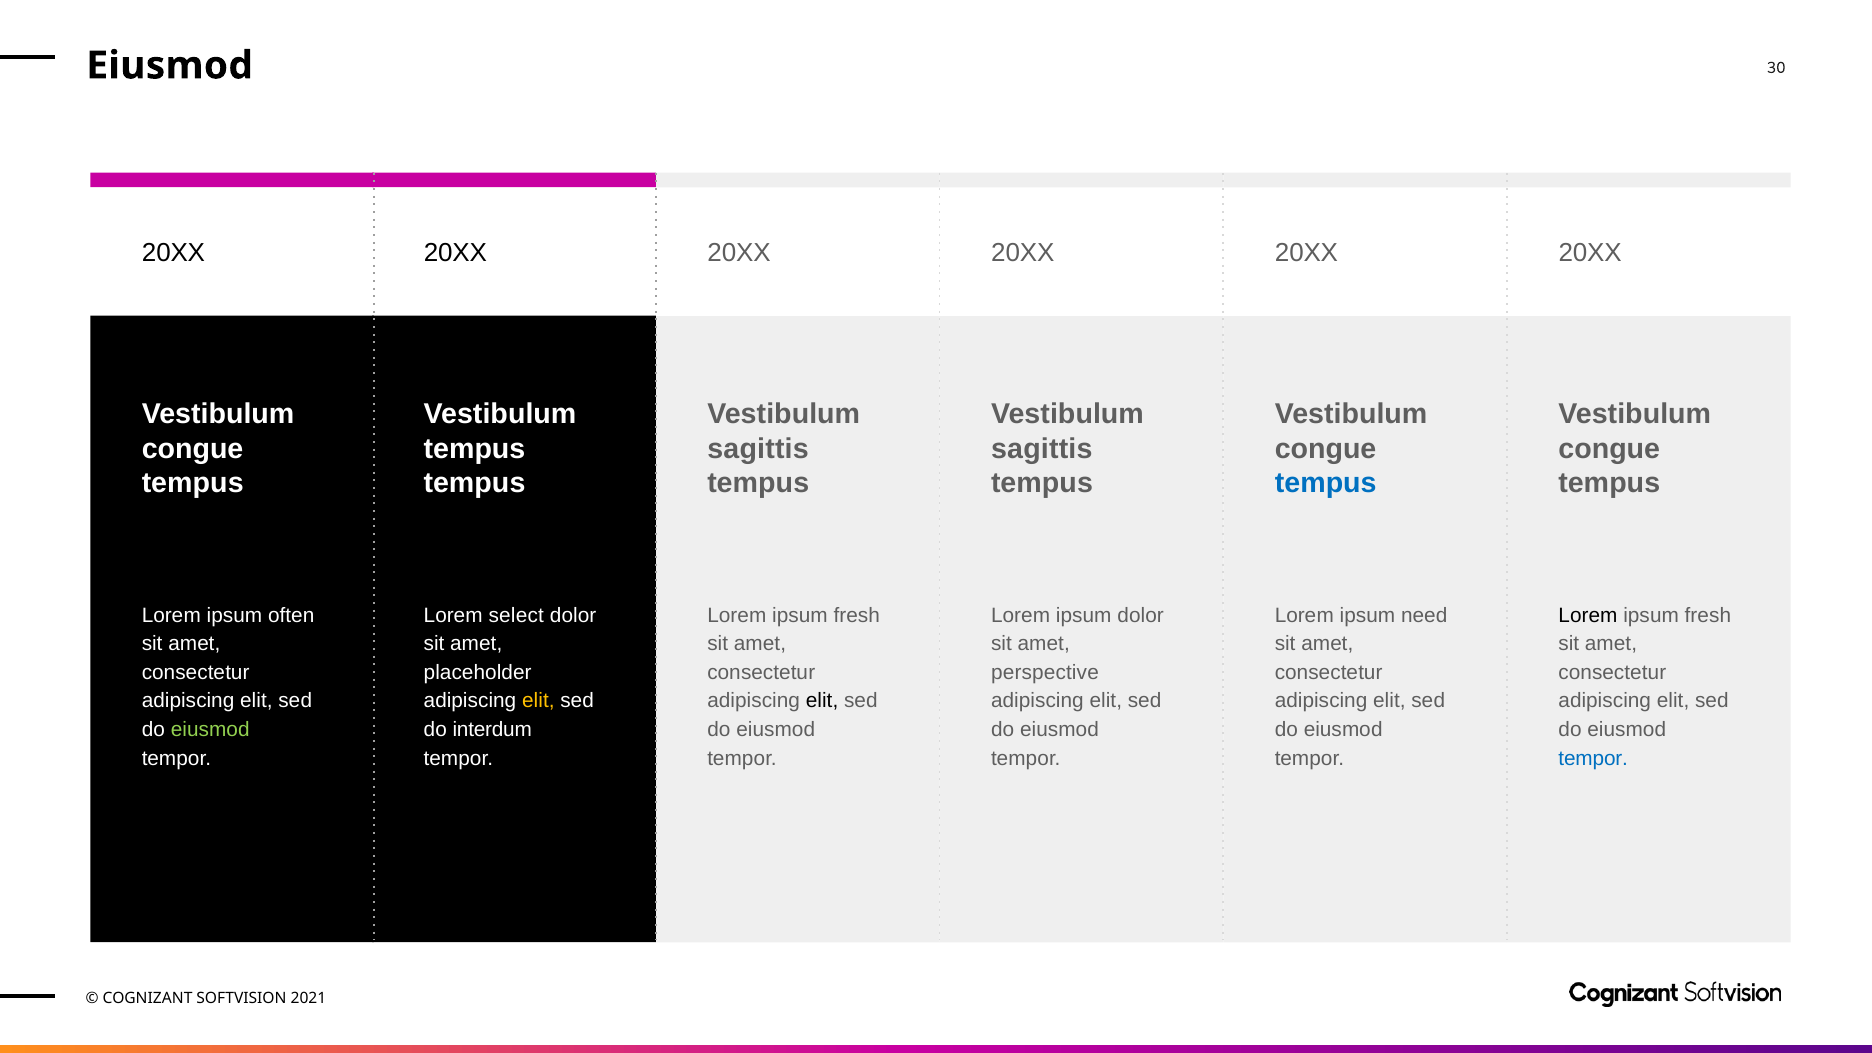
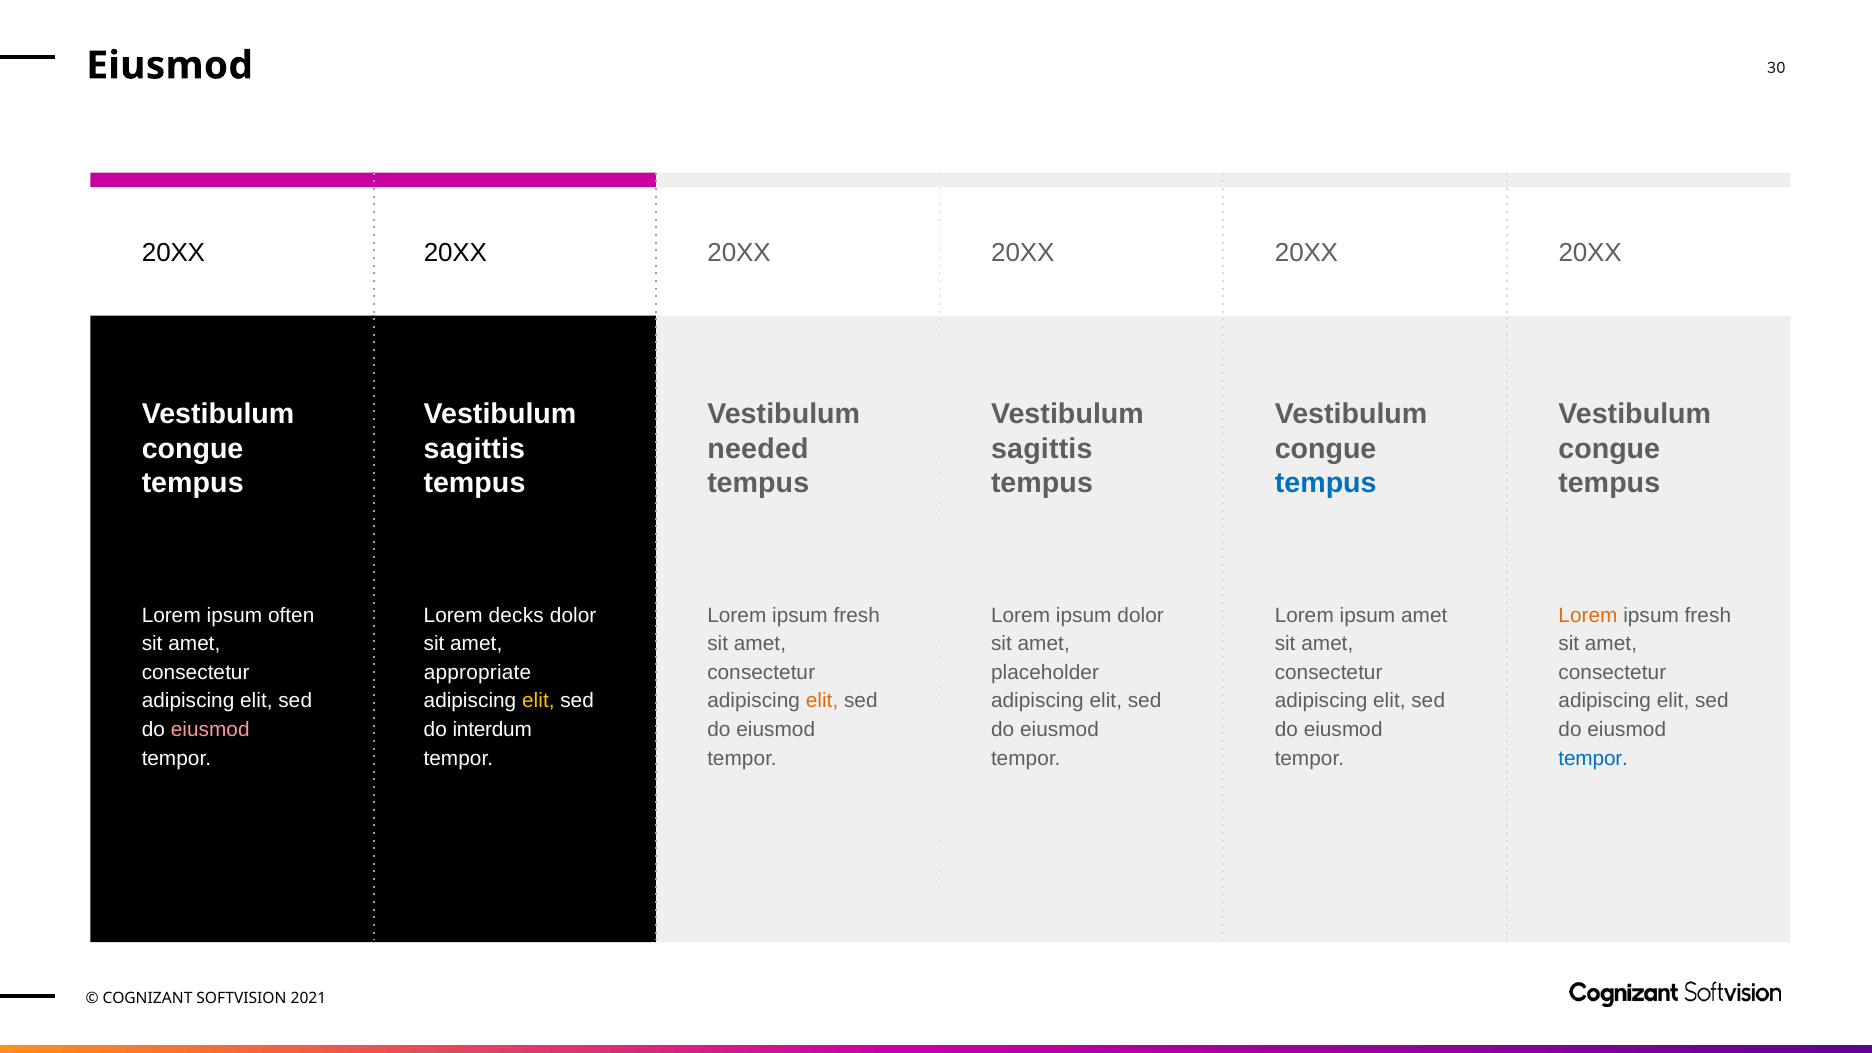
tempus at (474, 449): tempus -> sagittis
sagittis at (758, 449): sagittis -> needed
select: select -> decks
ipsum need: need -> amet
Lorem at (1588, 615) colour: black -> orange
placeholder: placeholder -> appropriate
perspective: perspective -> placeholder
elit at (822, 701) colour: black -> orange
eiusmod at (210, 730) colour: light green -> pink
